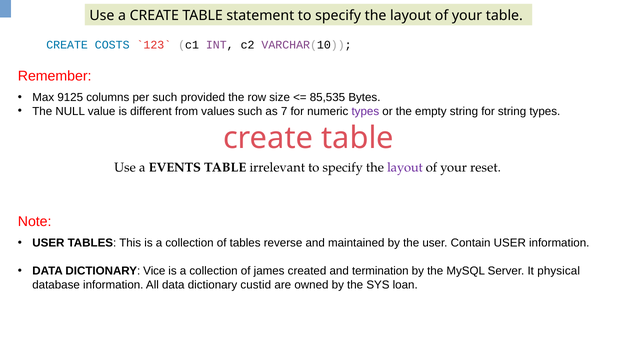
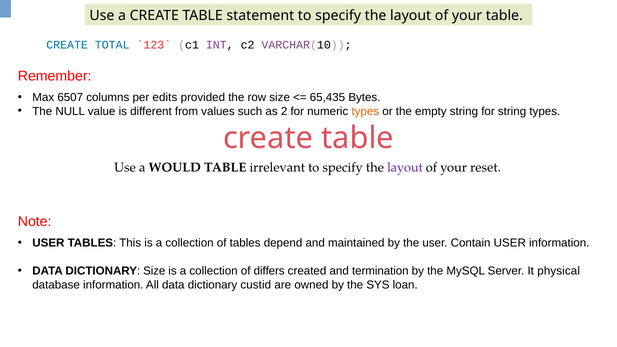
COSTS: COSTS -> TOTAL
9125: 9125 -> 6507
per such: such -> edits
85,535: 85,535 -> 65,435
7: 7 -> 2
types at (365, 111) colour: purple -> orange
EVENTS: EVENTS -> WOULD
reverse: reverse -> depend
DICTIONARY Vice: Vice -> Size
james: james -> differs
